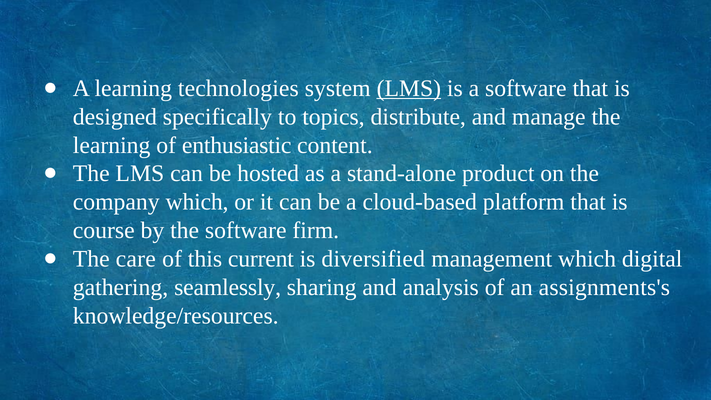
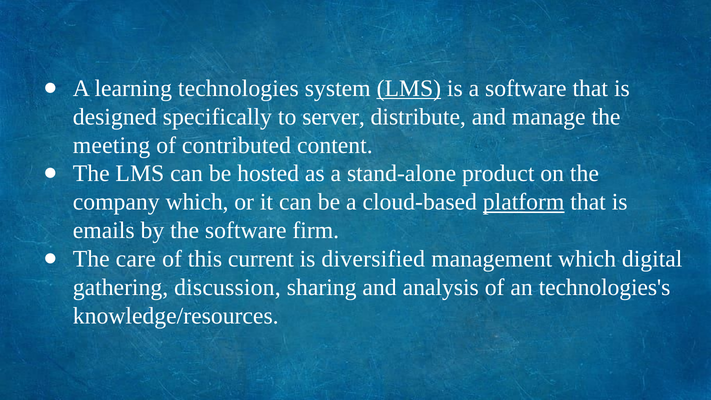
topics: topics -> server
learning at (112, 145): learning -> meeting
enthusiastic: enthusiastic -> contributed
platform underline: none -> present
course: course -> emails
seamlessly: seamlessly -> discussion
assignments's: assignments's -> technologies's
